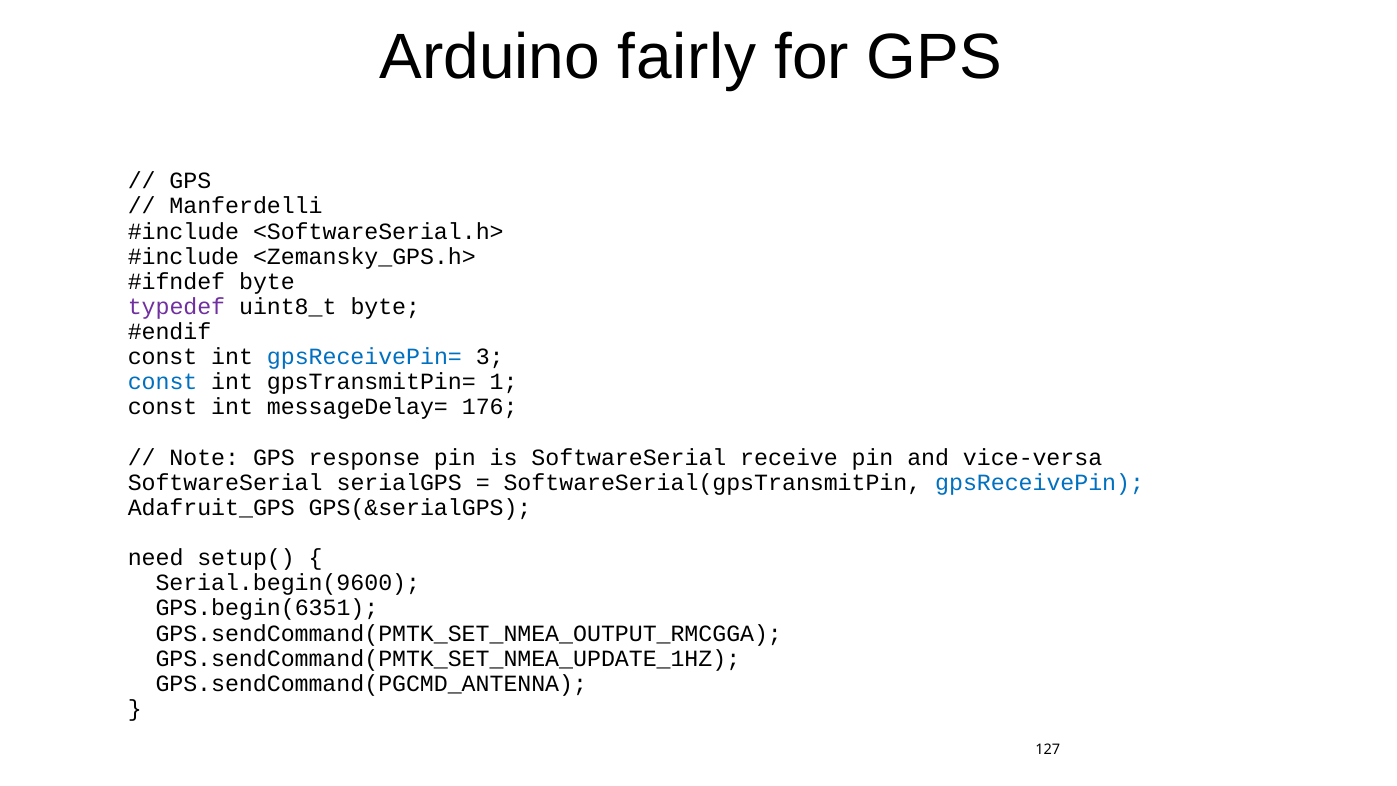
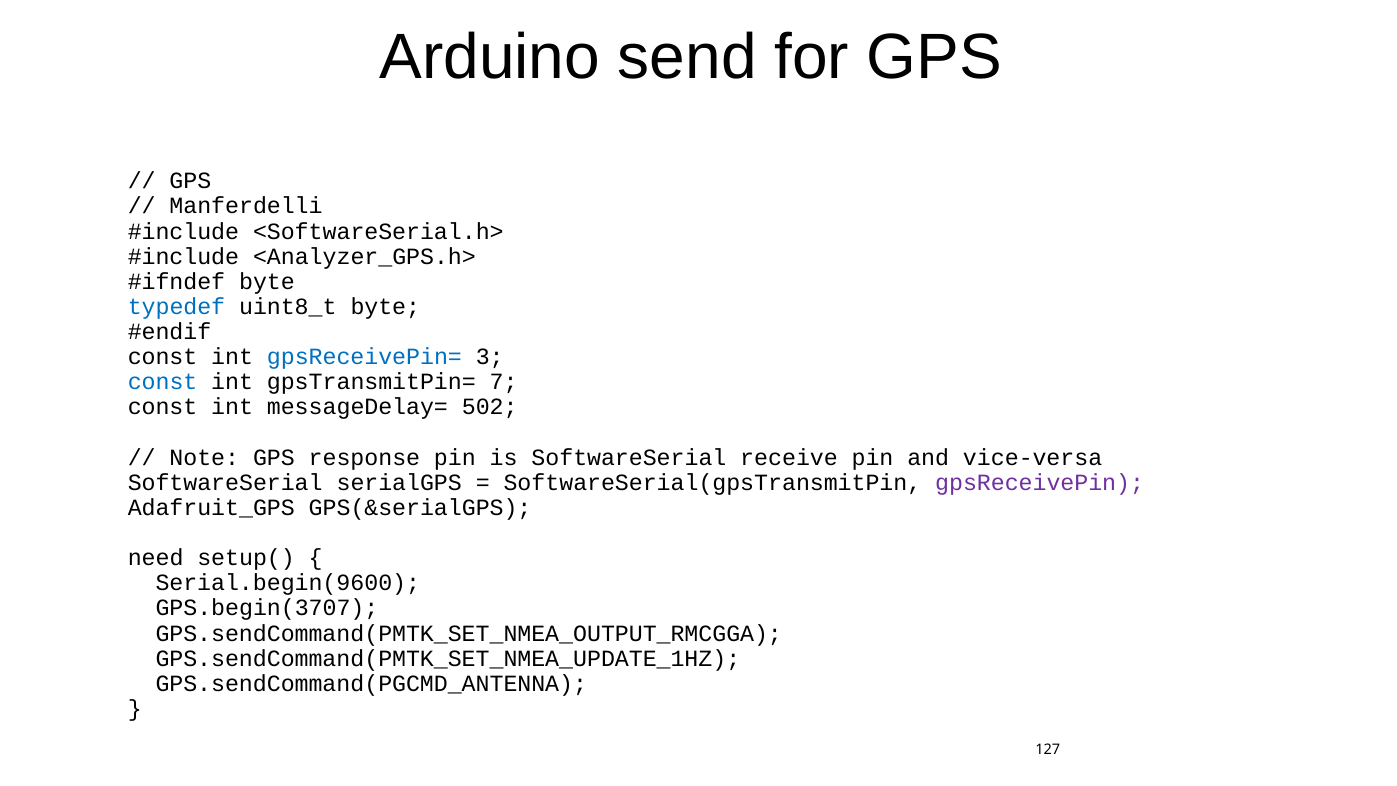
fairly: fairly -> send
<Zemansky_GPS.h>: <Zemansky_GPS.h> -> <Analyzer_GPS.h>
typedef colour: purple -> blue
1: 1 -> 7
176: 176 -> 502
gpsReceivePin colour: blue -> purple
GPS.begin(6351: GPS.begin(6351 -> GPS.begin(3707
